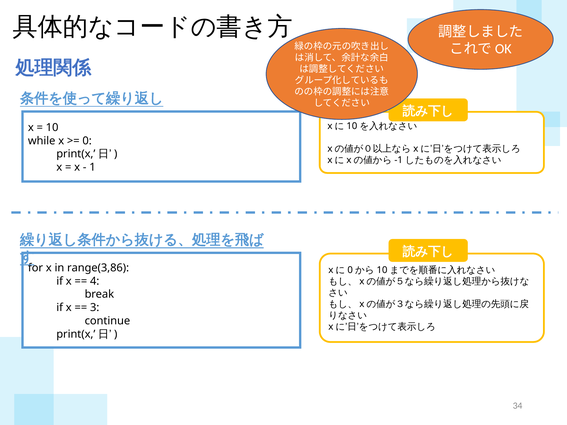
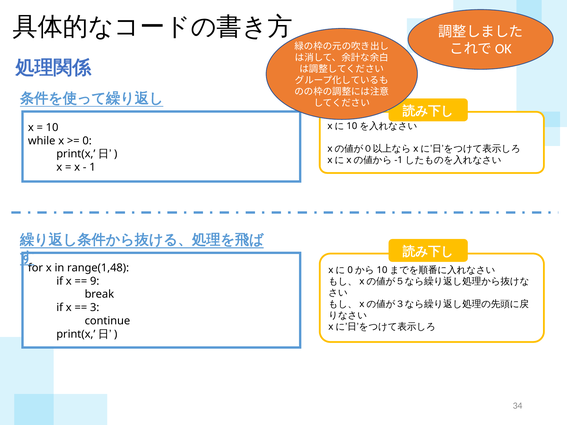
range(3,86: range(3,86 -> range(1,48
4: 4 -> 9
